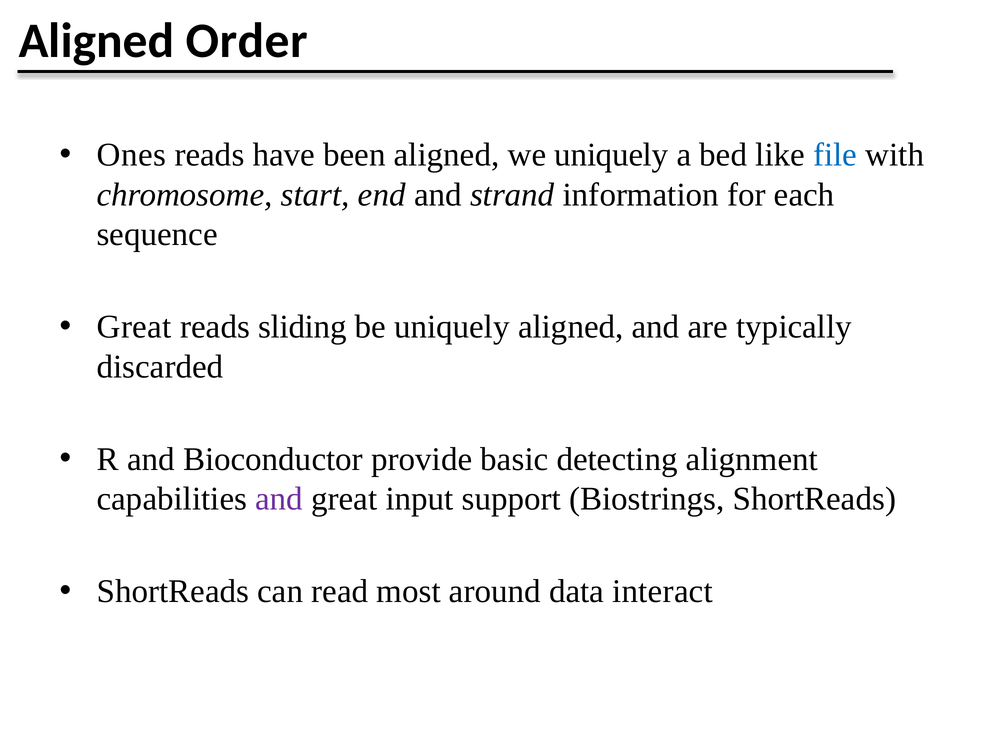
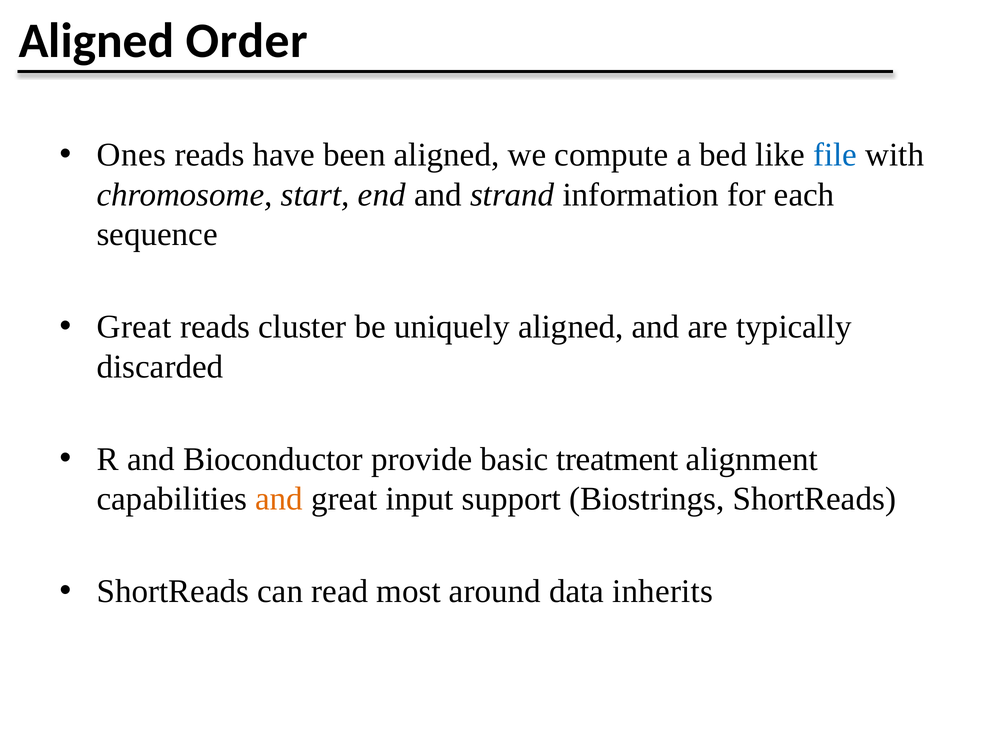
we uniquely: uniquely -> compute
sliding: sliding -> cluster
detecting: detecting -> treatment
and at (279, 499) colour: purple -> orange
interact: interact -> inherits
